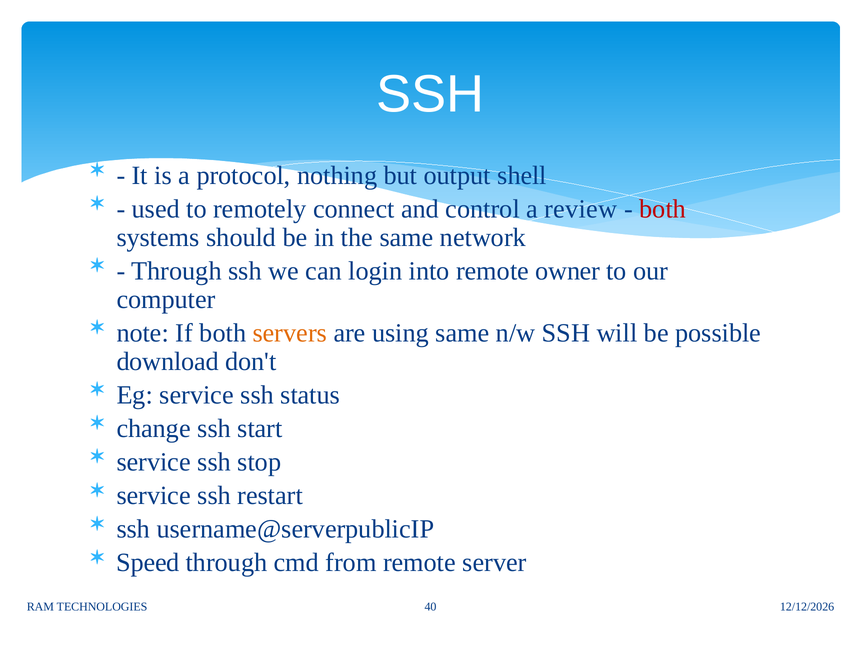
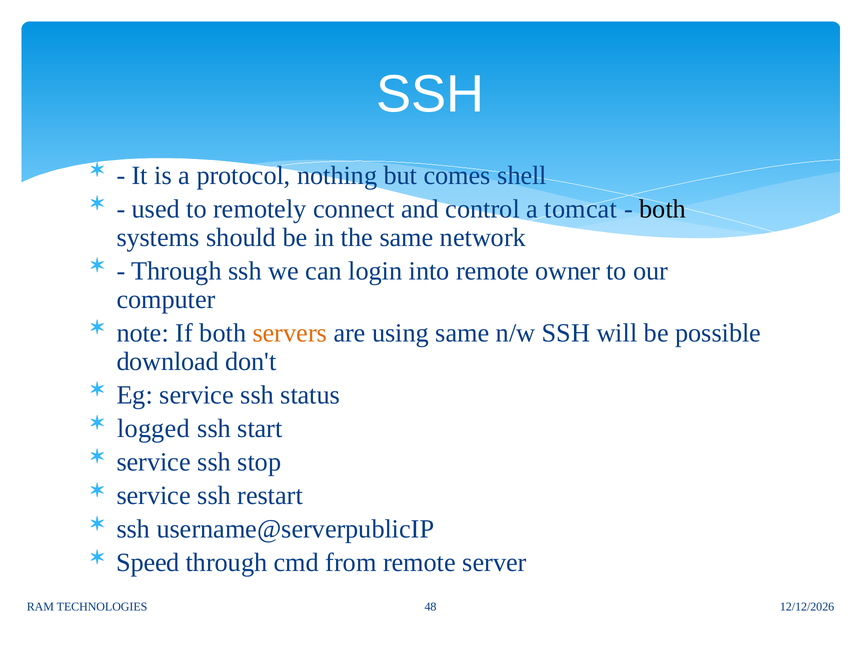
output: output -> comes
review: review -> tomcat
both at (663, 209) colour: red -> black
change: change -> logged
40: 40 -> 48
